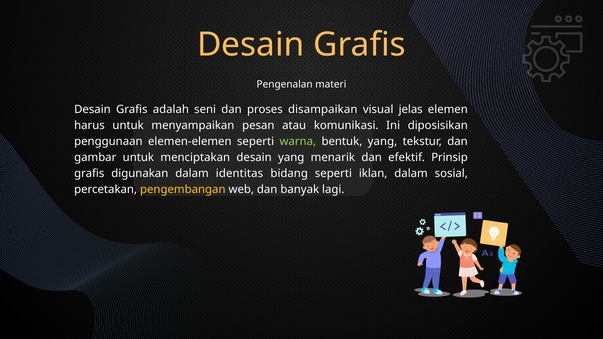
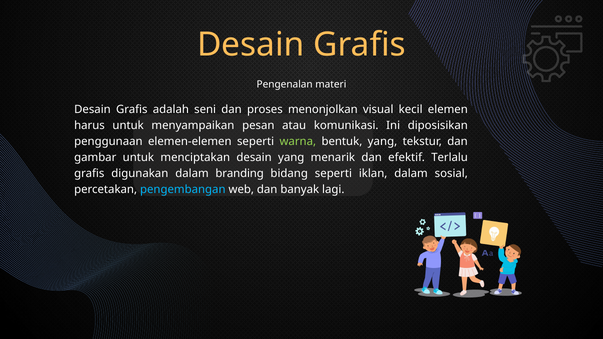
disampaikan: disampaikan -> menonjolkan
jelas: jelas -> kecil
Prinsip: Prinsip -> Terlalu
identitas: identitas -> branding
pengembangan colour: yellow -> light blue
